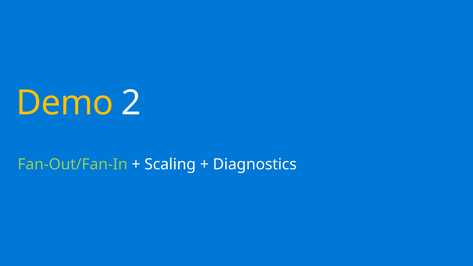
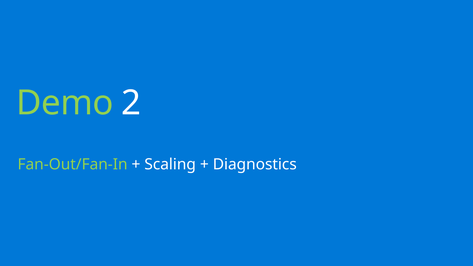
Demo colour: yellow -> light green
